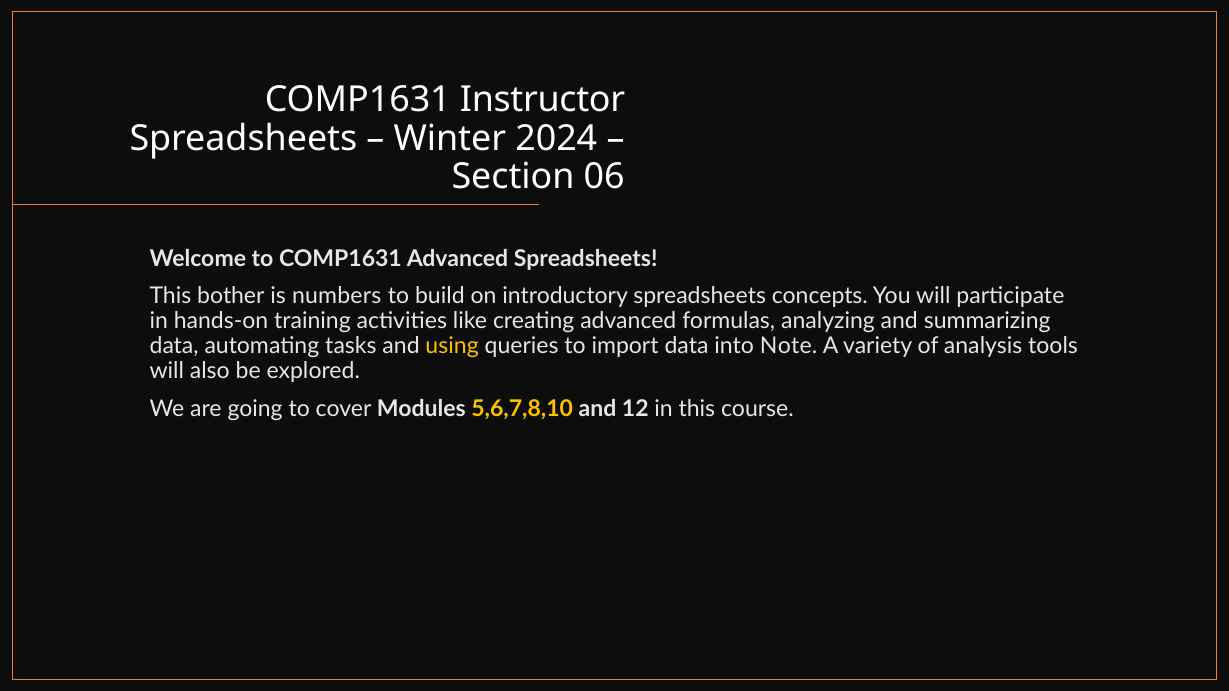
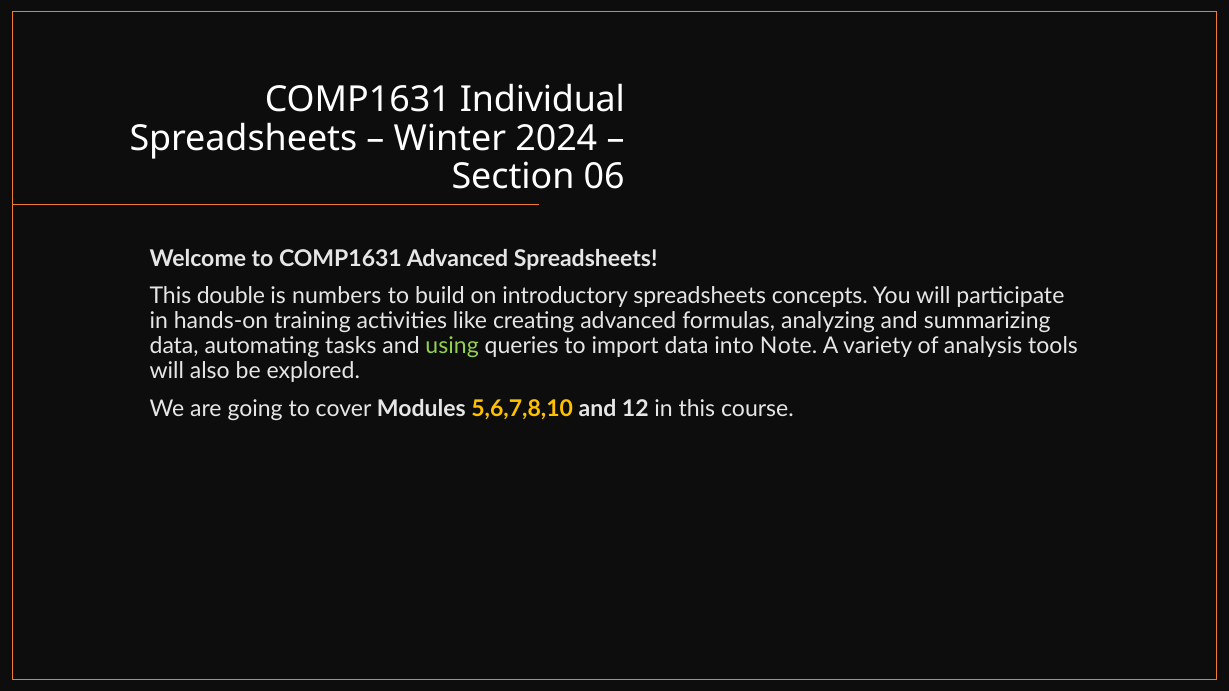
Instructor: Instructor -> Individual
bother: bother -> double
using colour: yellow -> light green
